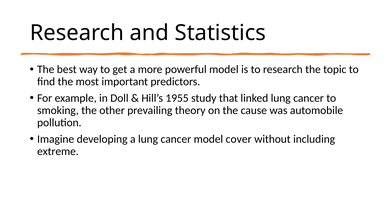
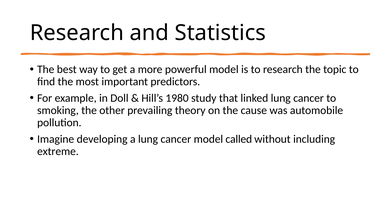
1955: 1955 -> 1980
cover: cover -> called
